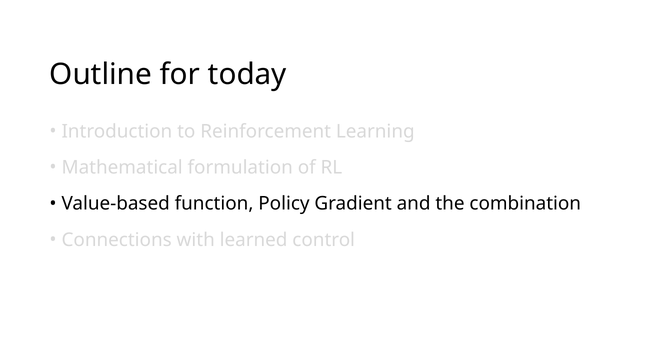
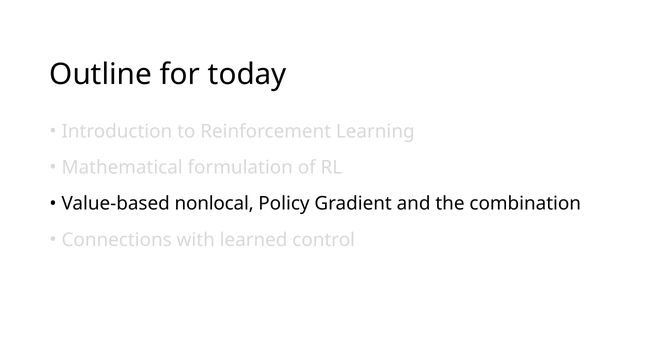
function: function -> nonlocal
